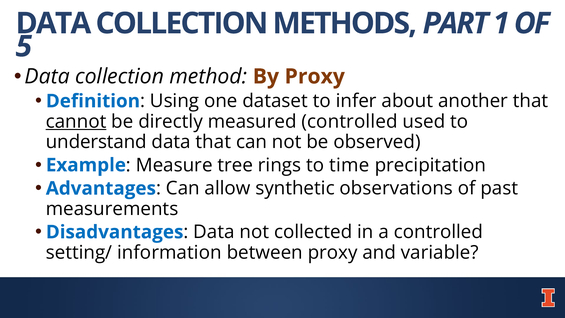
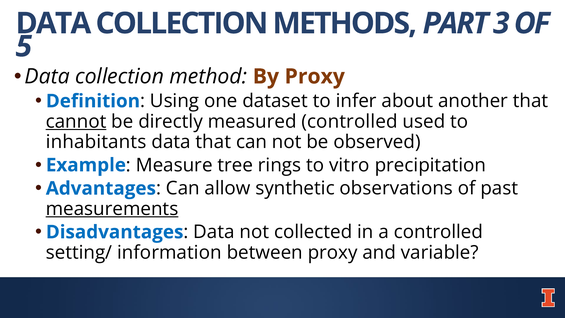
1: 1 -> 3
understand: understand -> inhabitants
time: time -> vitro
measurements underline: none -> present
